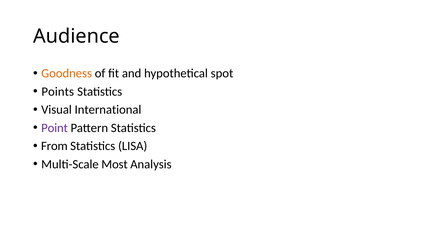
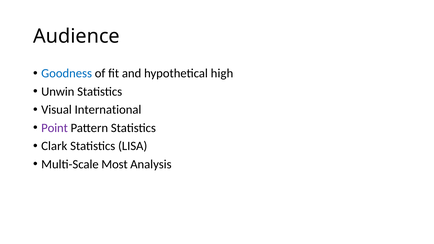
Goodness colour: orange -> blue
spot: spot -> high
Points: Points -> Unwin
From: From -> Clark
